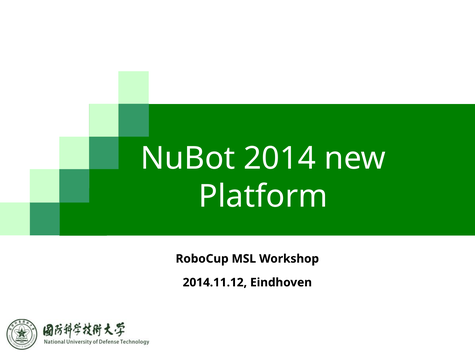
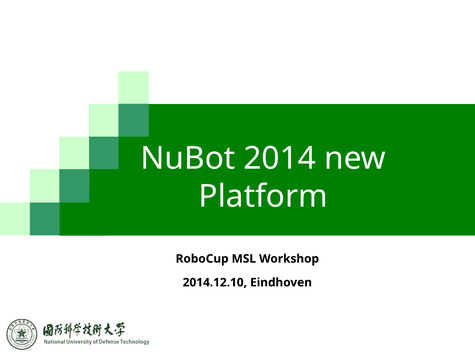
2014.11.12: 2014.11.12 -> 2014.12.10
